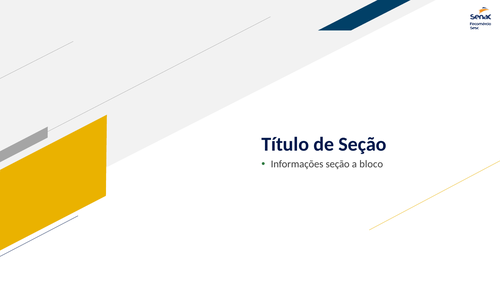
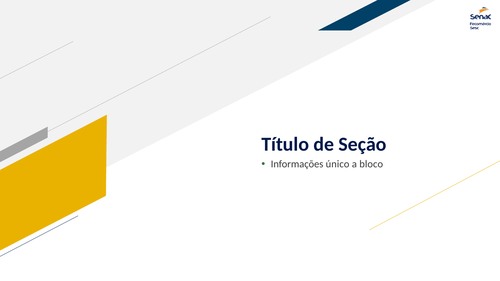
Informações seção: seção -> único
